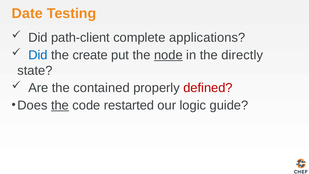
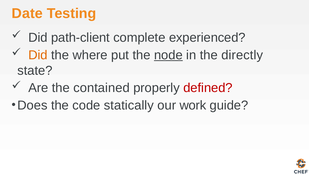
applications: applications -> experienced
Did at (38, 55) colour: blue -> orange
create: create -> where
the at (60, 105) underline: present -> none
restarted: restarted -> statically
logic: logic -> work
